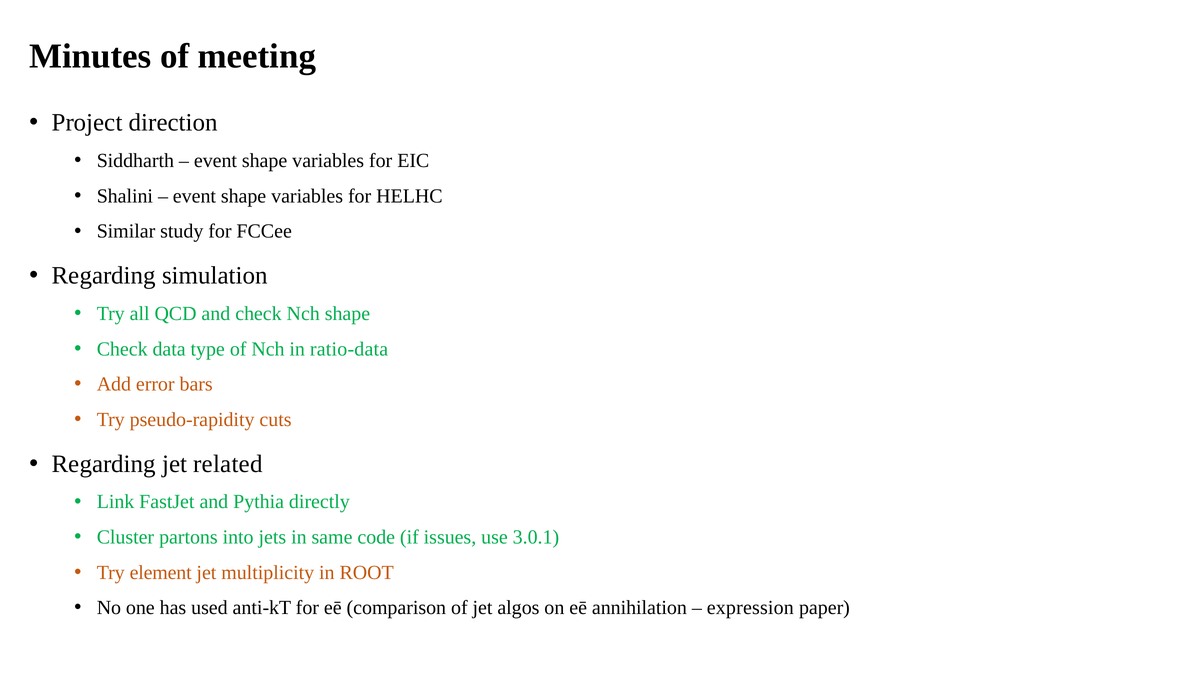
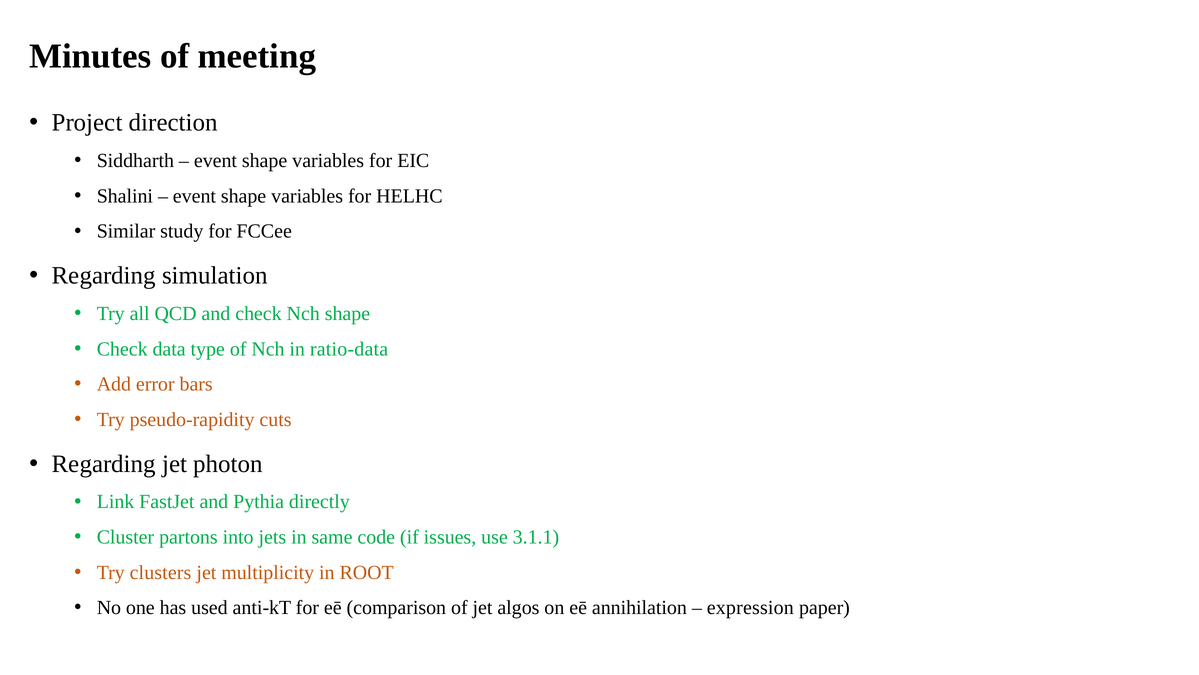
related: related -> photon
3.0.1: 3.0.1 -> 3.1.1
element: element -> clusters
